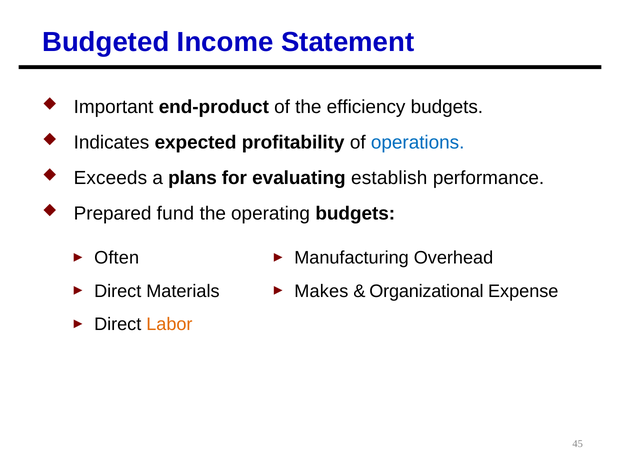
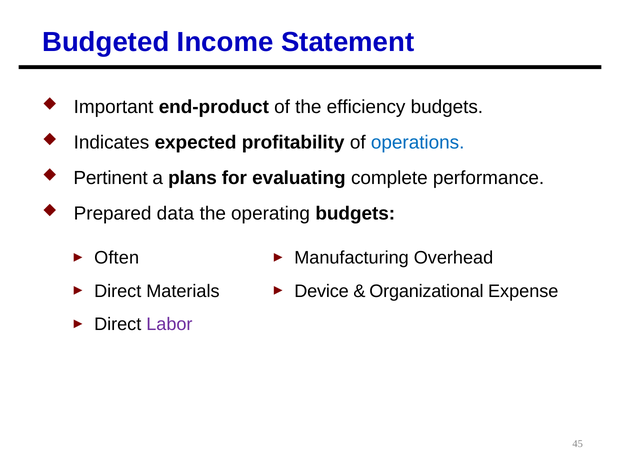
Exceeds: Exceeds -> Pertinent
establish: establish -> complete
fund: fund -> data
Makes: Makes -> Device
Labor colour: orange -> purple
